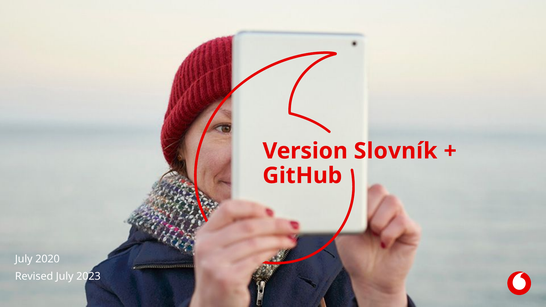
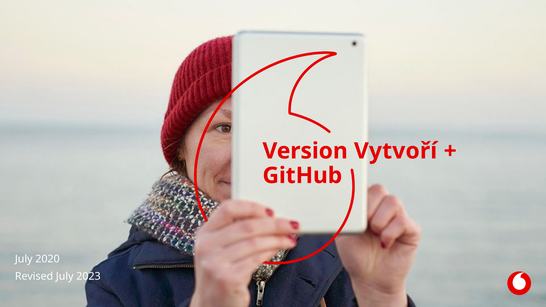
Slovník: Slovník -> Vytvoří
